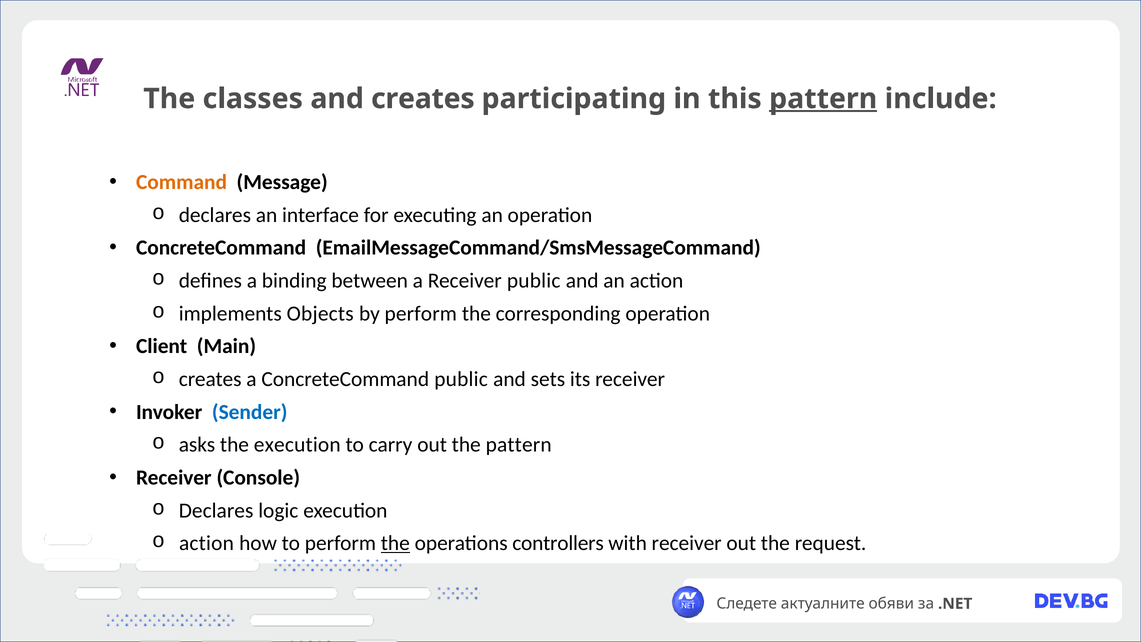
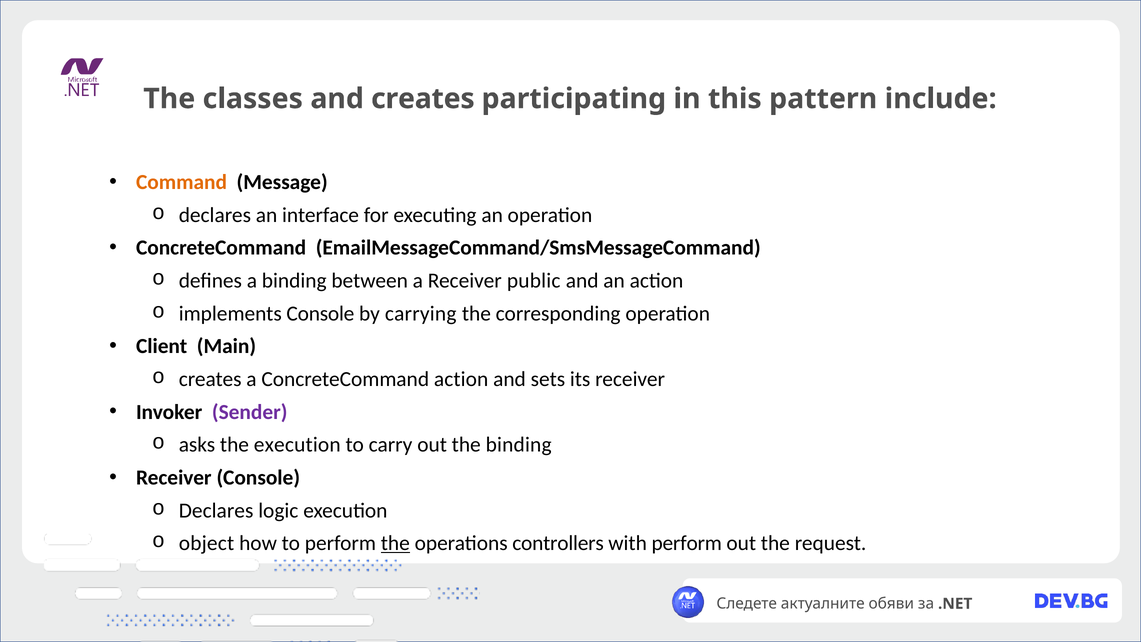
pattern at (823, 99) underline: present -> none
implements Objects: Objects -> Console
by perform: perform -> carrying
ConcreteCommand public: public -> action
Sender colour: blue -> purple
the pattern: pattern -> binding
action at (206, 543): action -> object
with receiver: receiver -> perform
